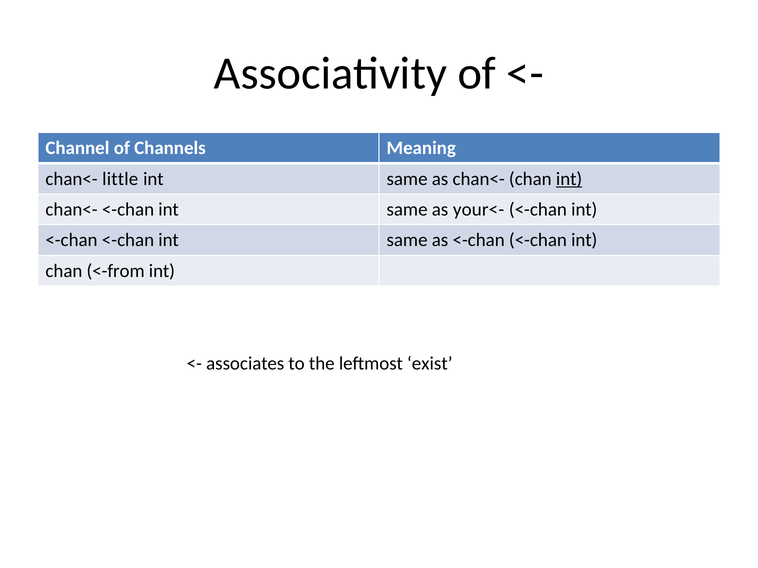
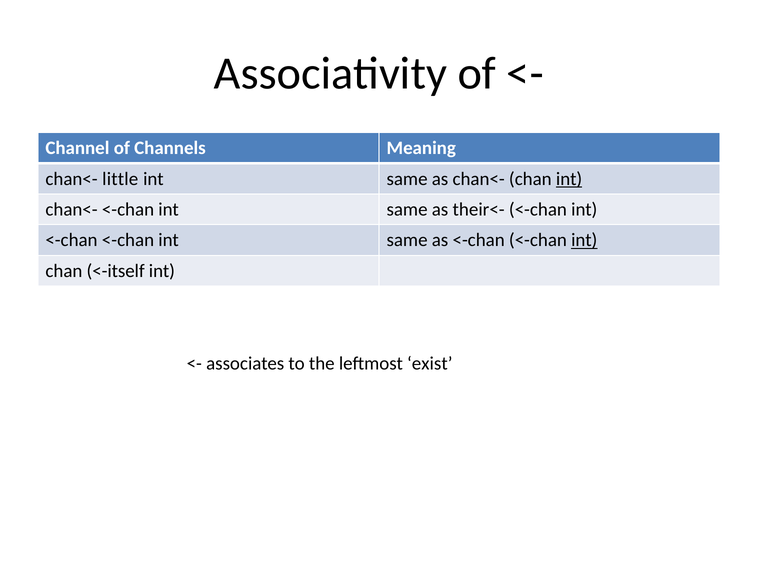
your<-: your<- -> their<-
int at (584, 240) underline: none -> present
<-from: <-from -> <-itself
